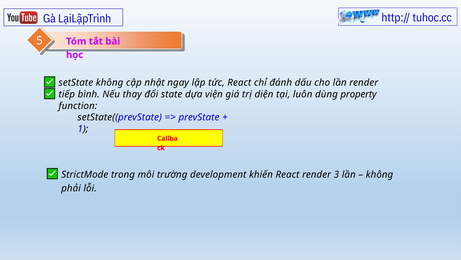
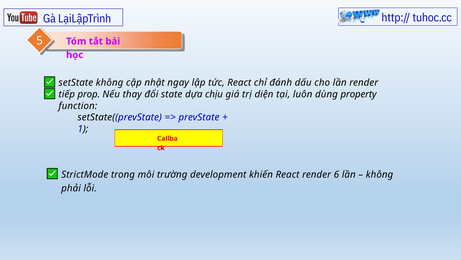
bình: bình -> prop
viện: viện -> chịu
3: 3 -> 6
